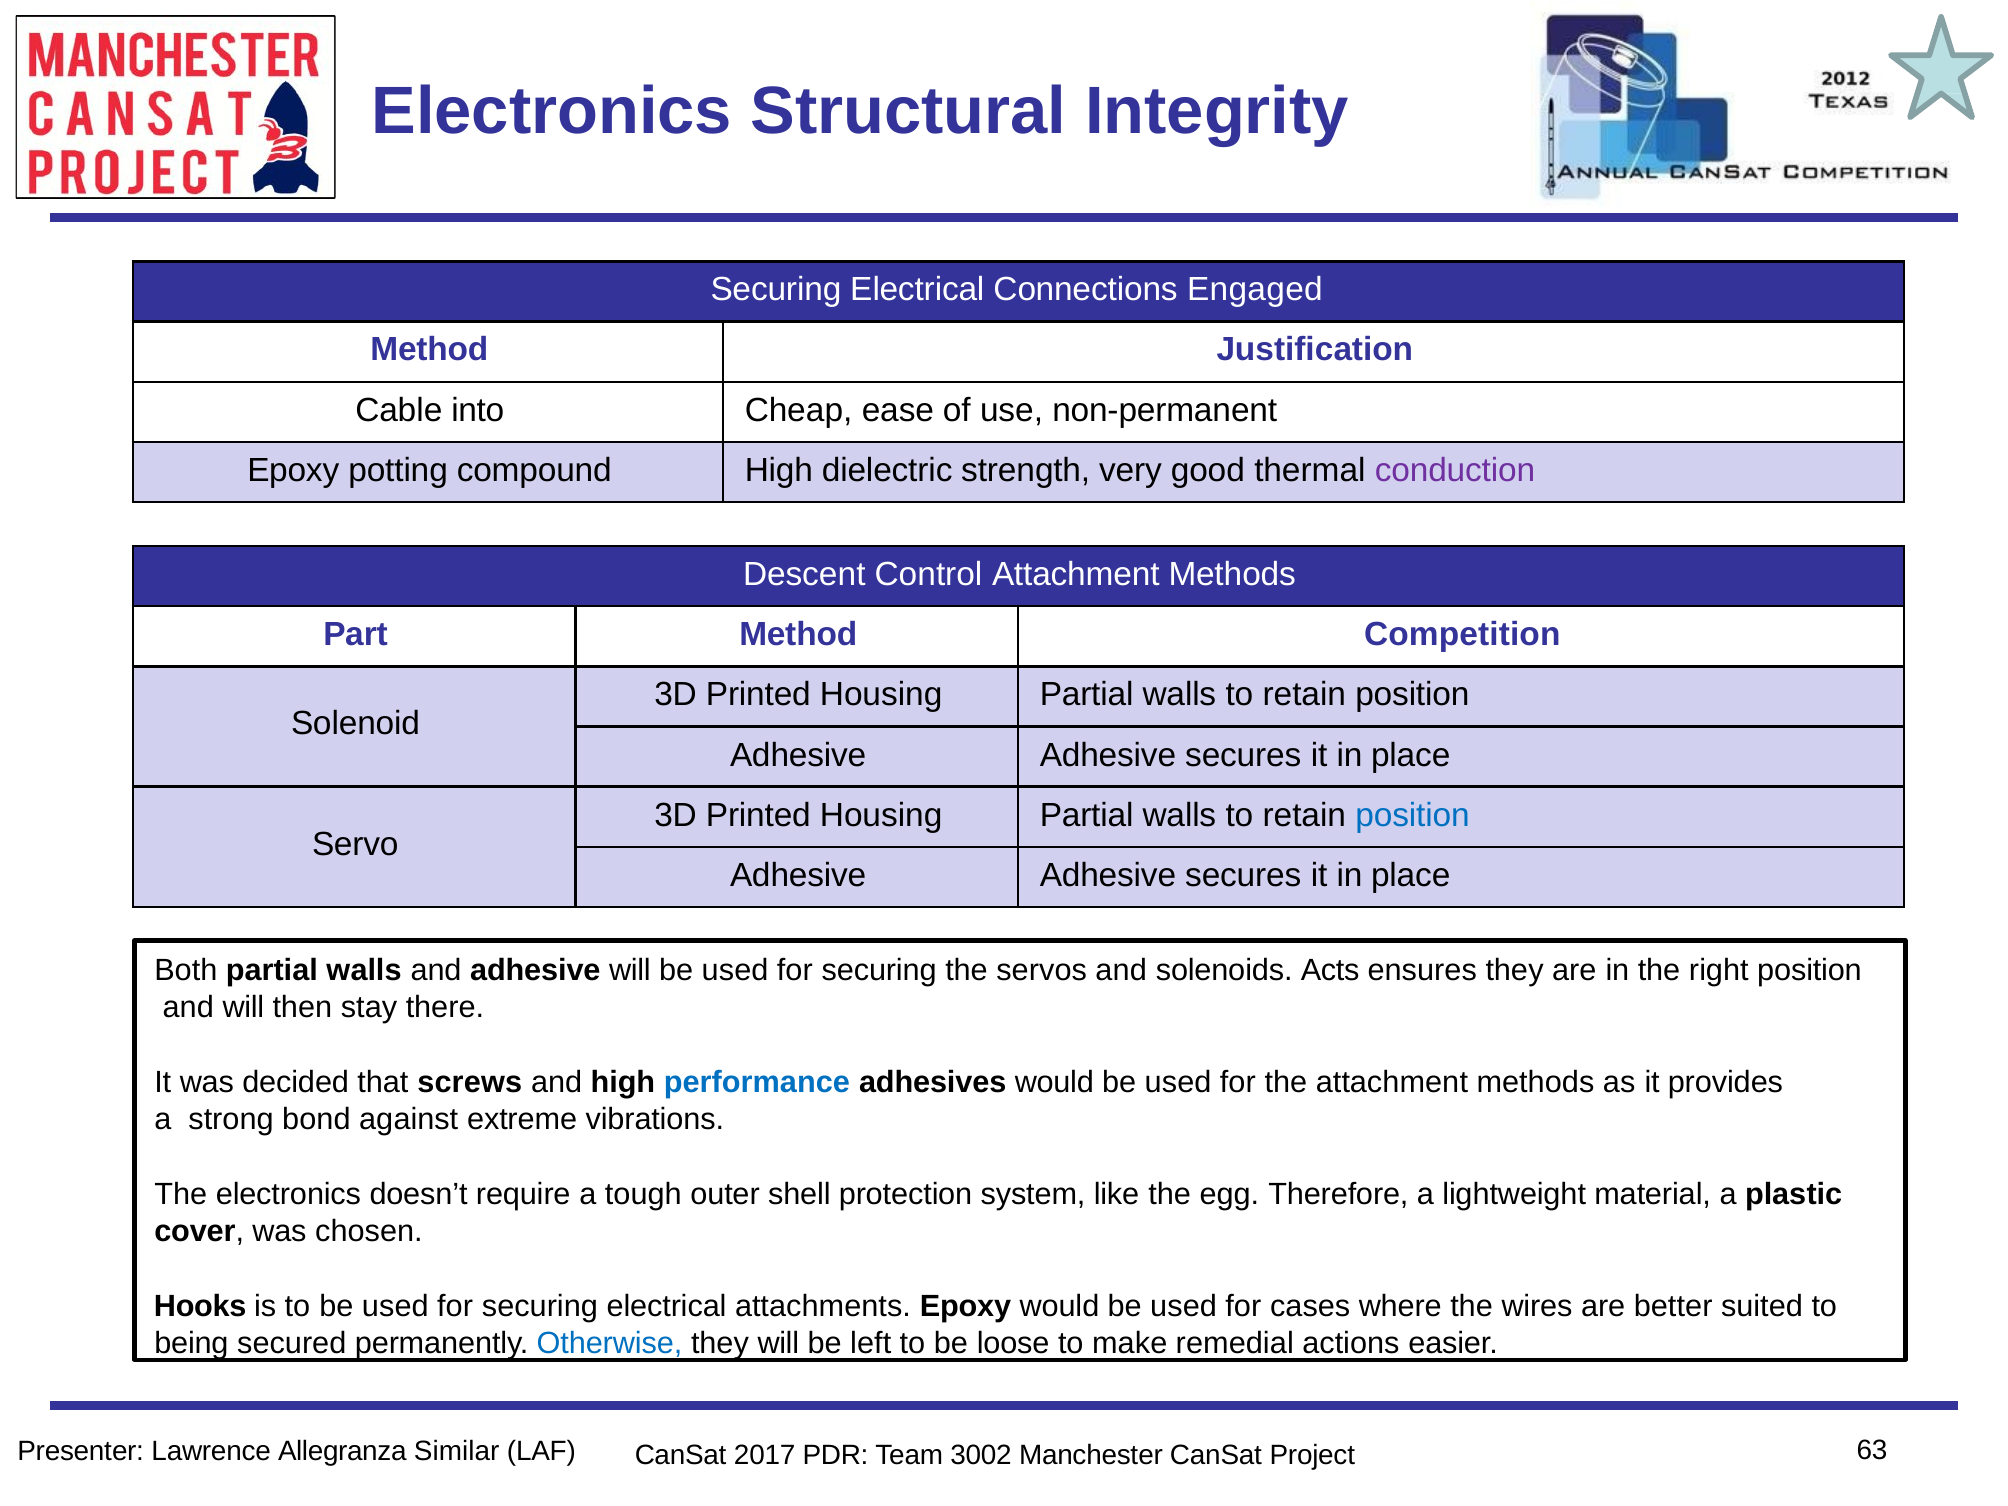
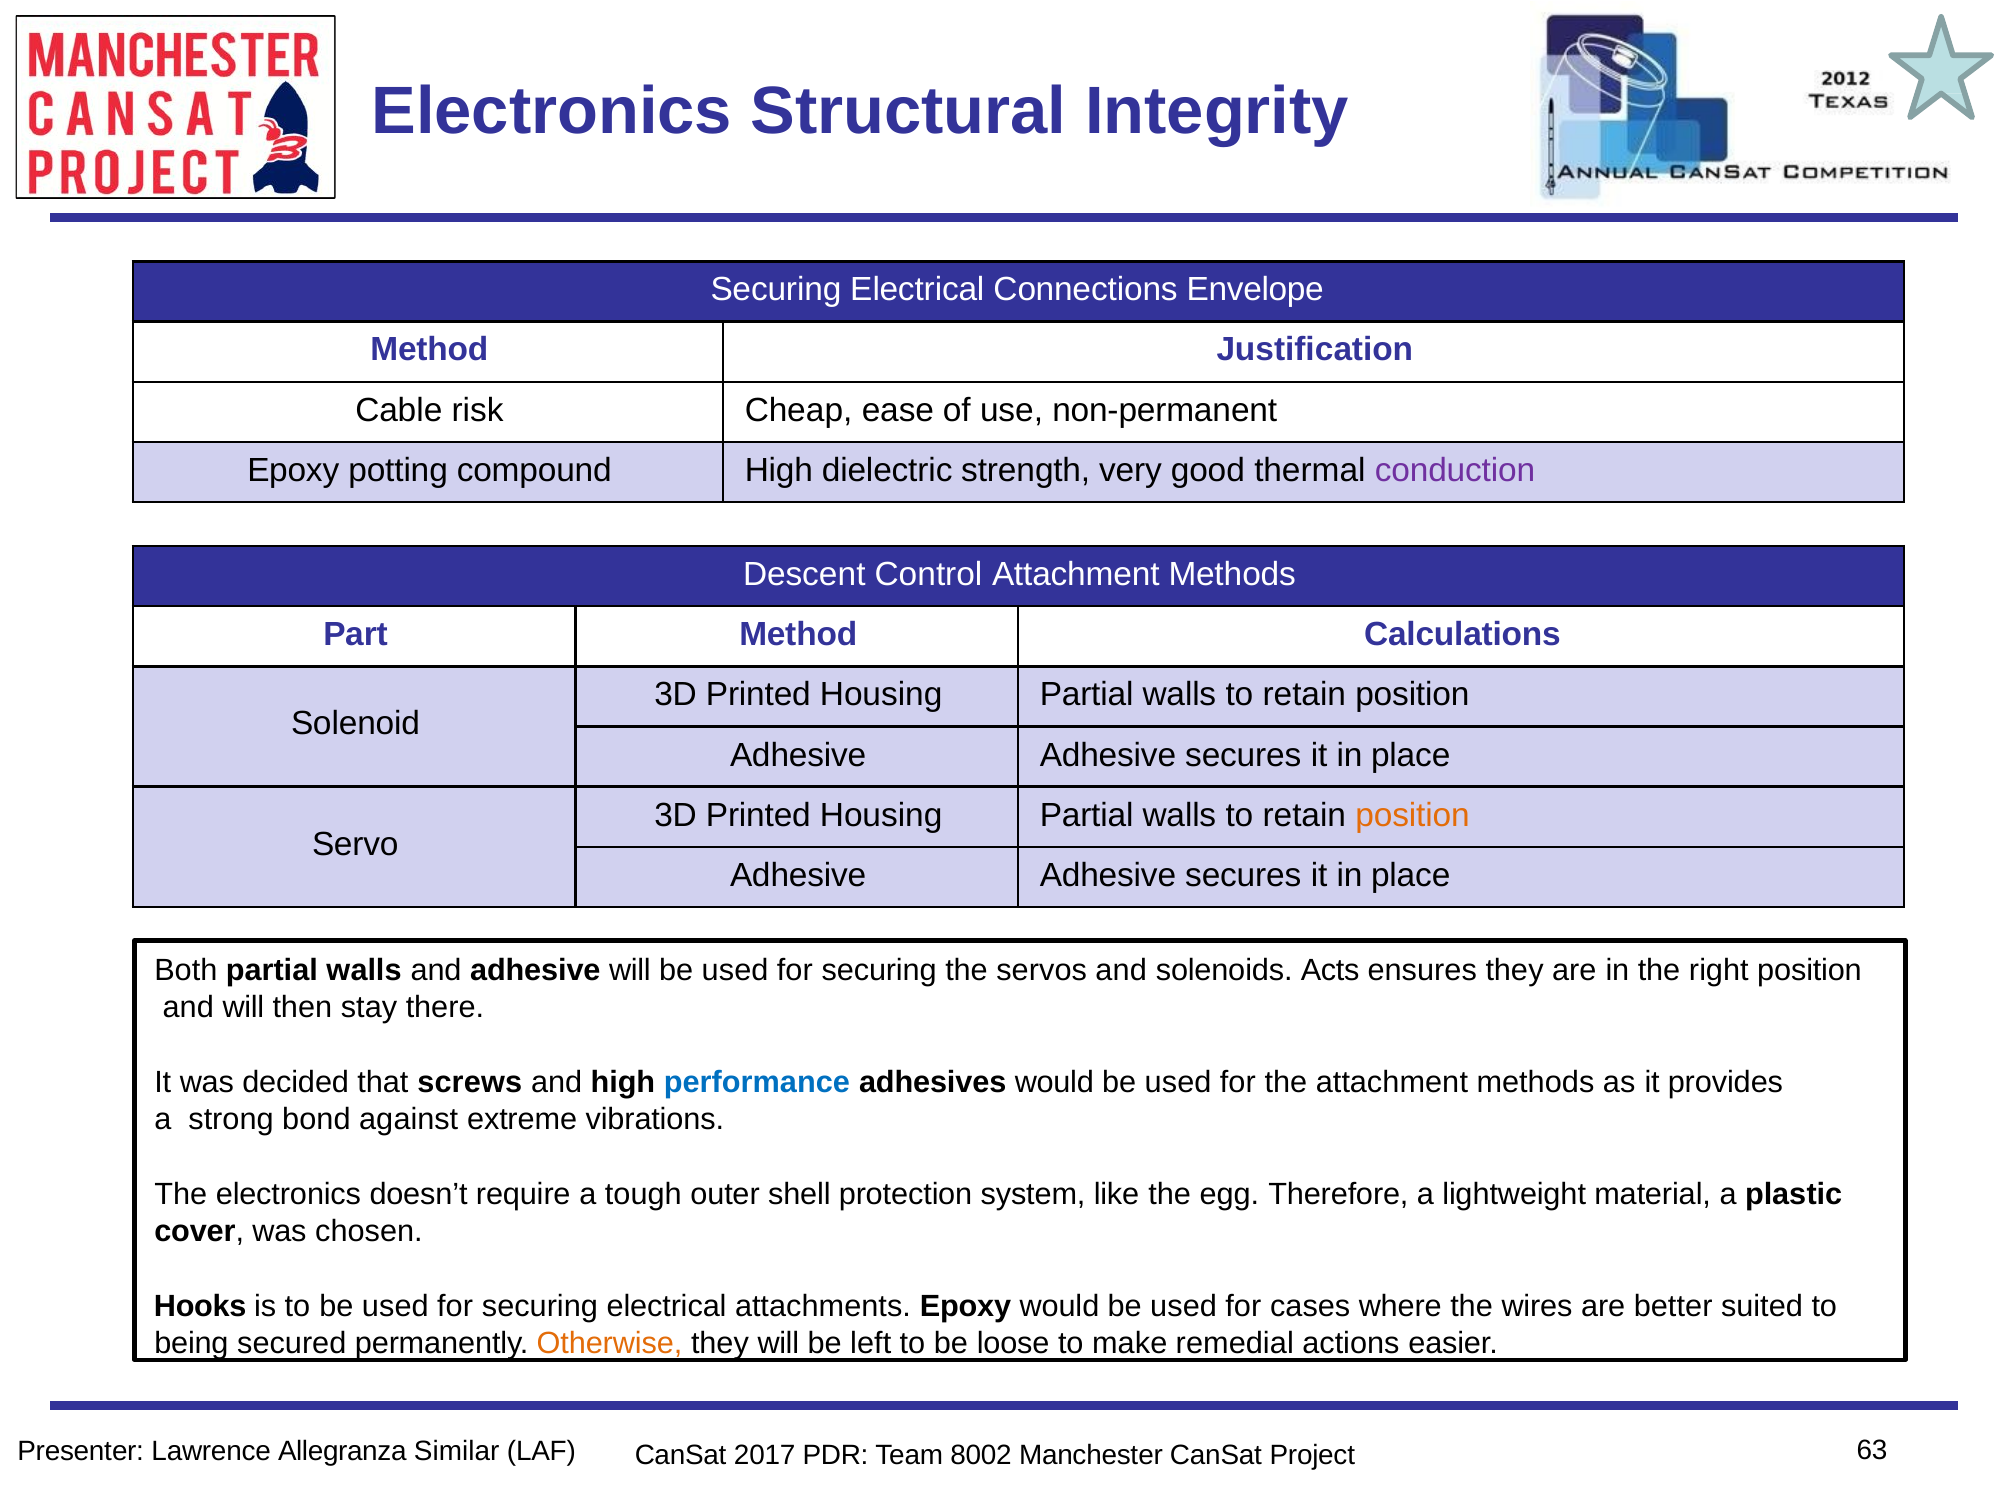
Engaged: Engaged -> Envelope
into: into -> risk
Competition: Competition -> Calculations
position at (1413, 815) colour: blue -> orange
Otherwise colour: blue -> orange
3002: 3002 -> 8002
